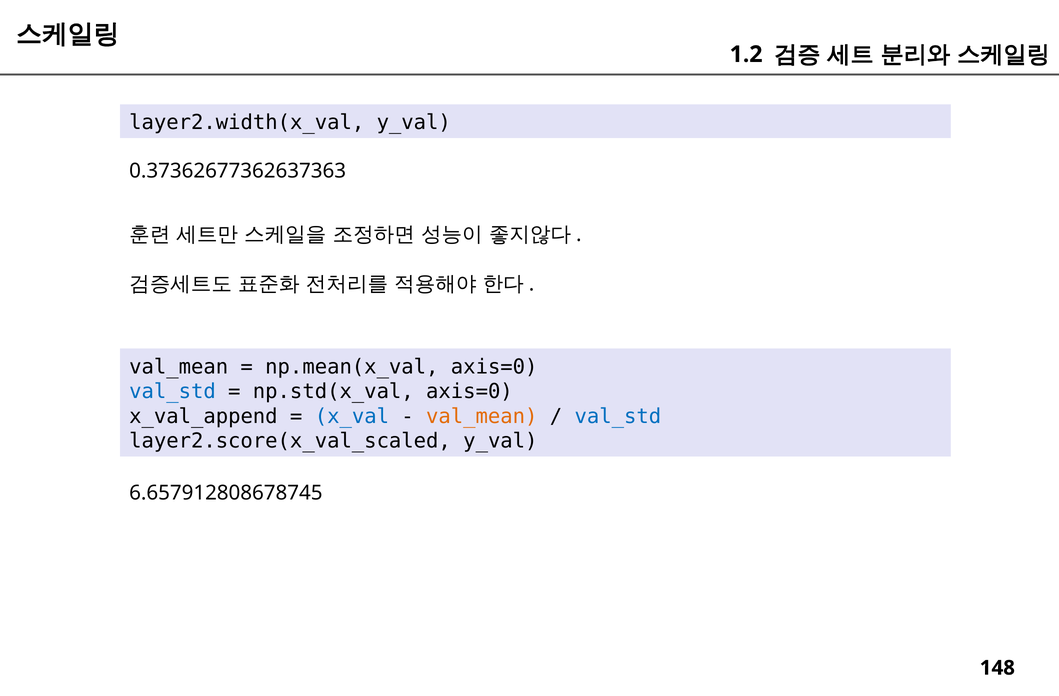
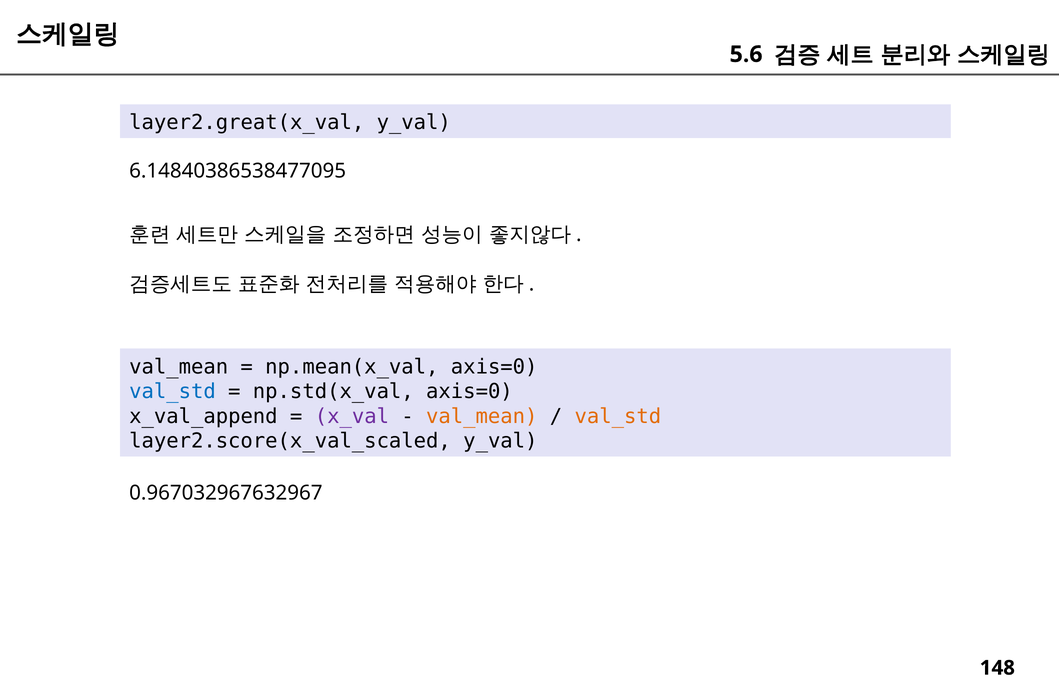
1.2: 1.2 -> 5.6
layer2.width(x_val: layer2.width(x_val -> layer2.great(x_val
0.37362677362637363: 0.37362677362637363 -> 6.14840386538477095
x_val colour: blue -> purple
val_std at (618, 416) colour: blue -> orange
6.657912808678745: 6.657912808678745 -> 0.967032967632967
